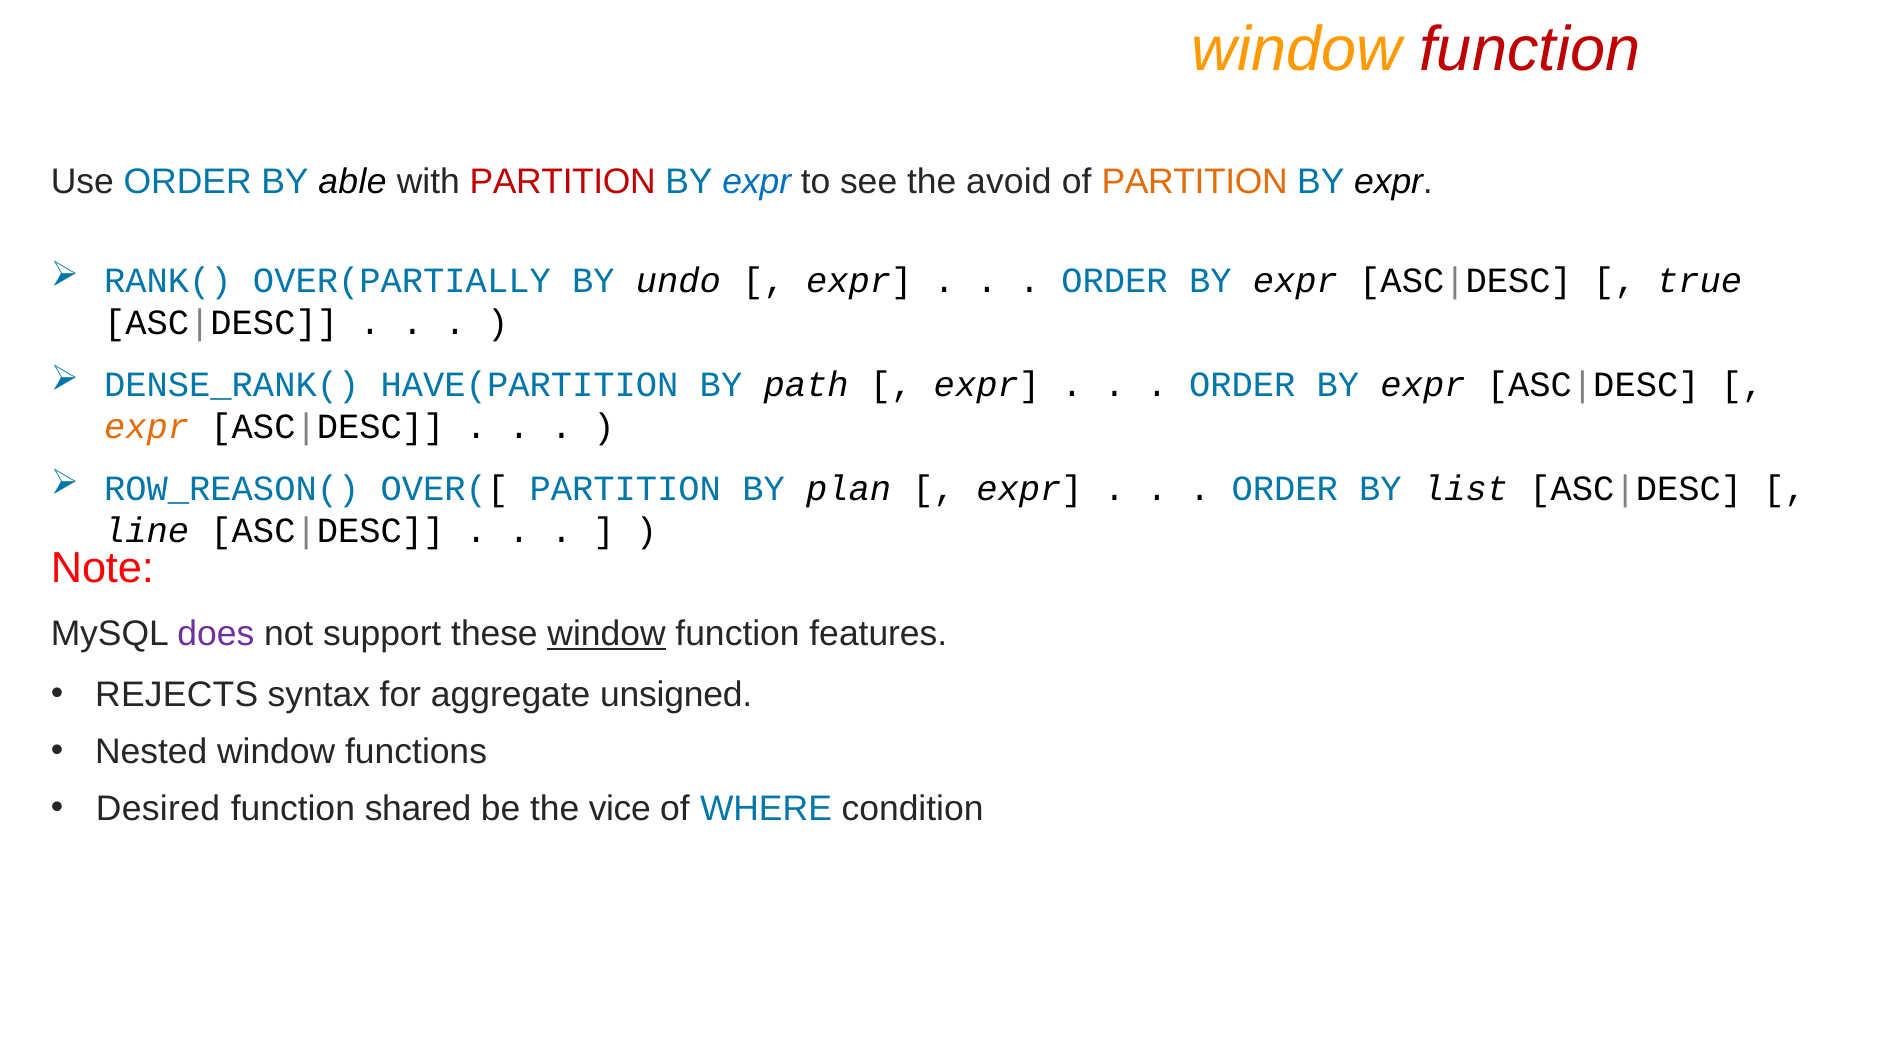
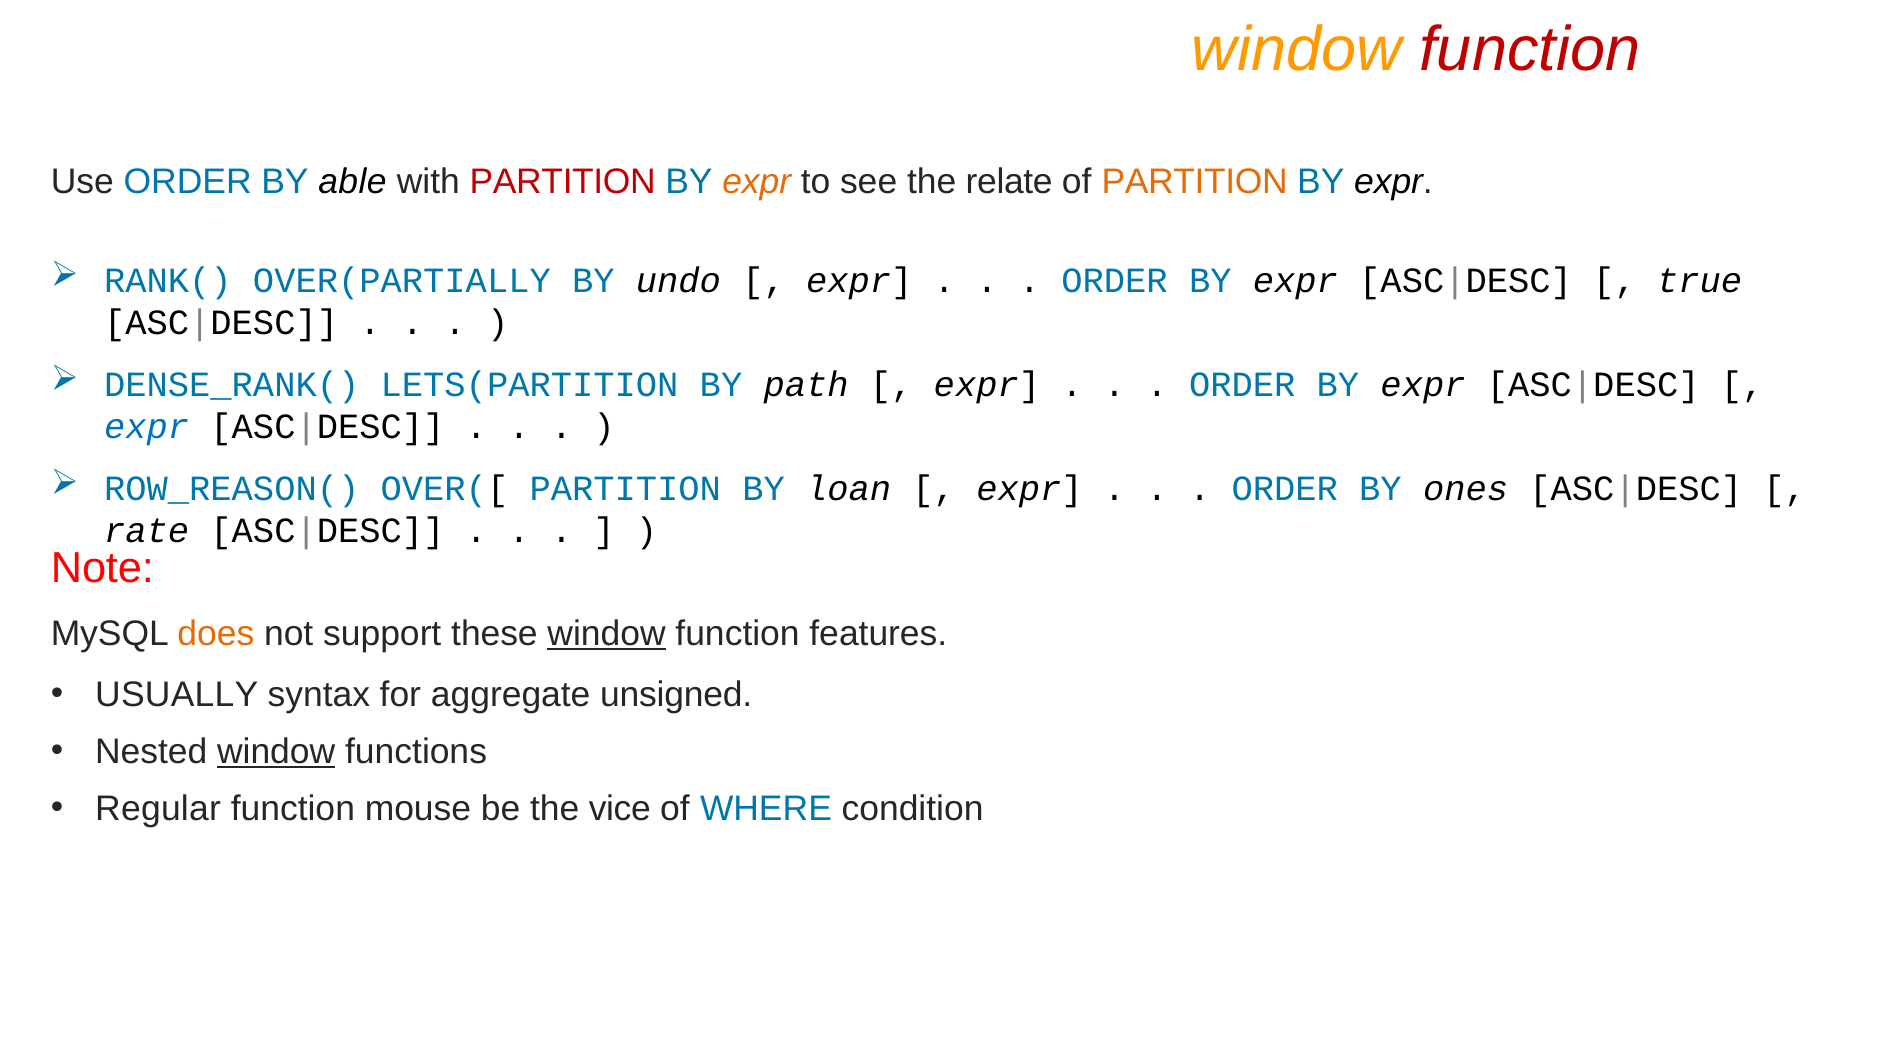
expr at (757, 182) colour: blue -> orange
avoid: avoid -> relate
HAVE(PARTITION: HAVE(PARTITION -> LETS(PARTITION
expr at (147, 427) colour: orange -> blue
plan: plan -> loan
list: list -> ones
line: line -> rate
does colour: purple -> orange
REJECTS: REJECTS -> USUALLY
window at (276, 752) underline: none -> present
Desired: Desired -> Regular
shared: shared -> mouse
